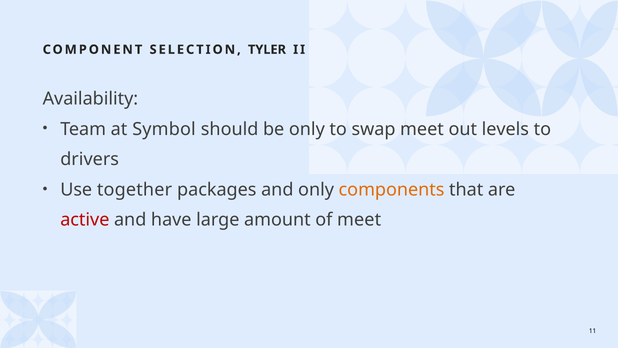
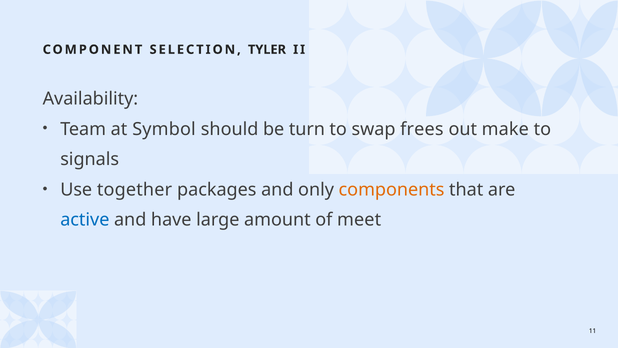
be only: only -> turn
swap meet: meet -> frees
levels: levels -> make
drivers: drivers -> signals
active colour: red -> blue
